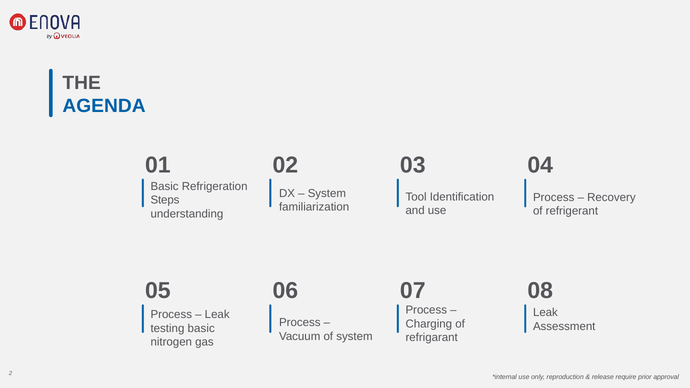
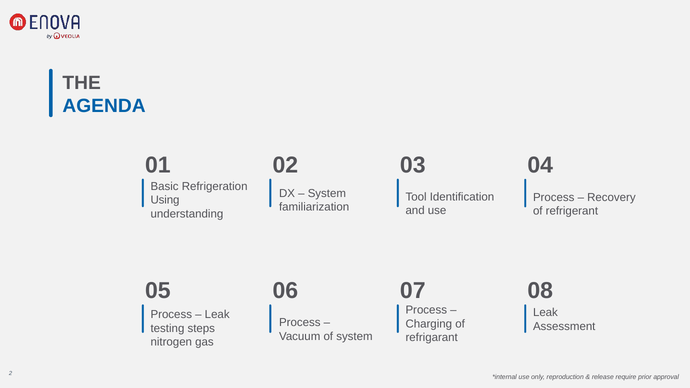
Steps: Steps -> Using
testing basic: basic -> steps
